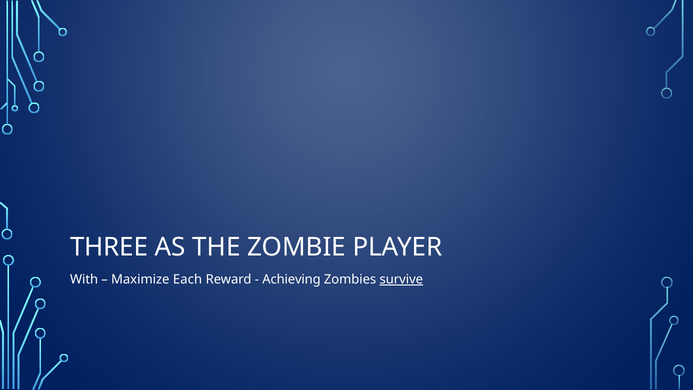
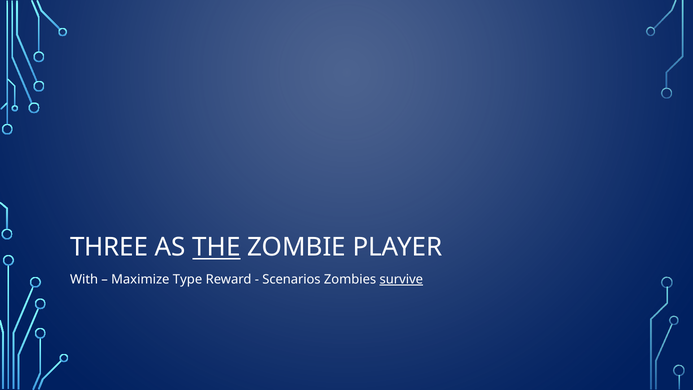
THE underline: none -> present
Each: Each -> Type
Achieving: Achieving -> Scenarios
